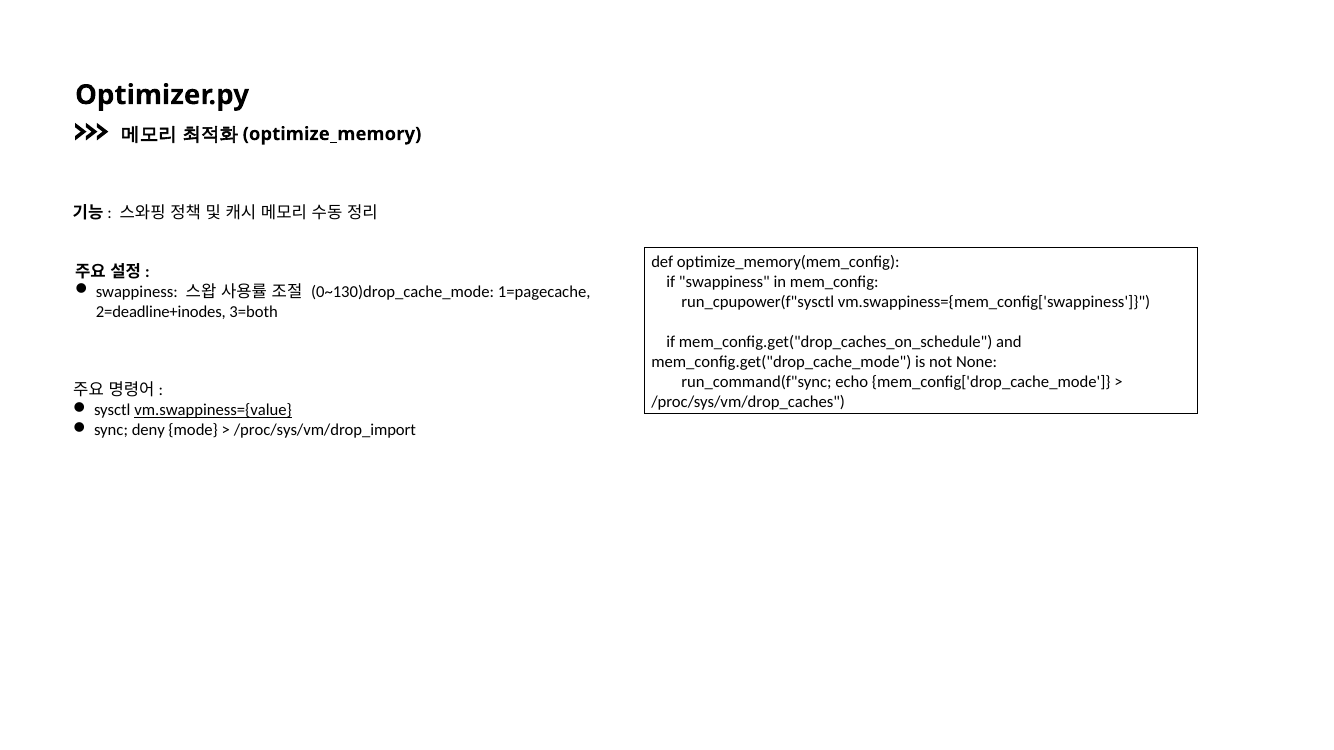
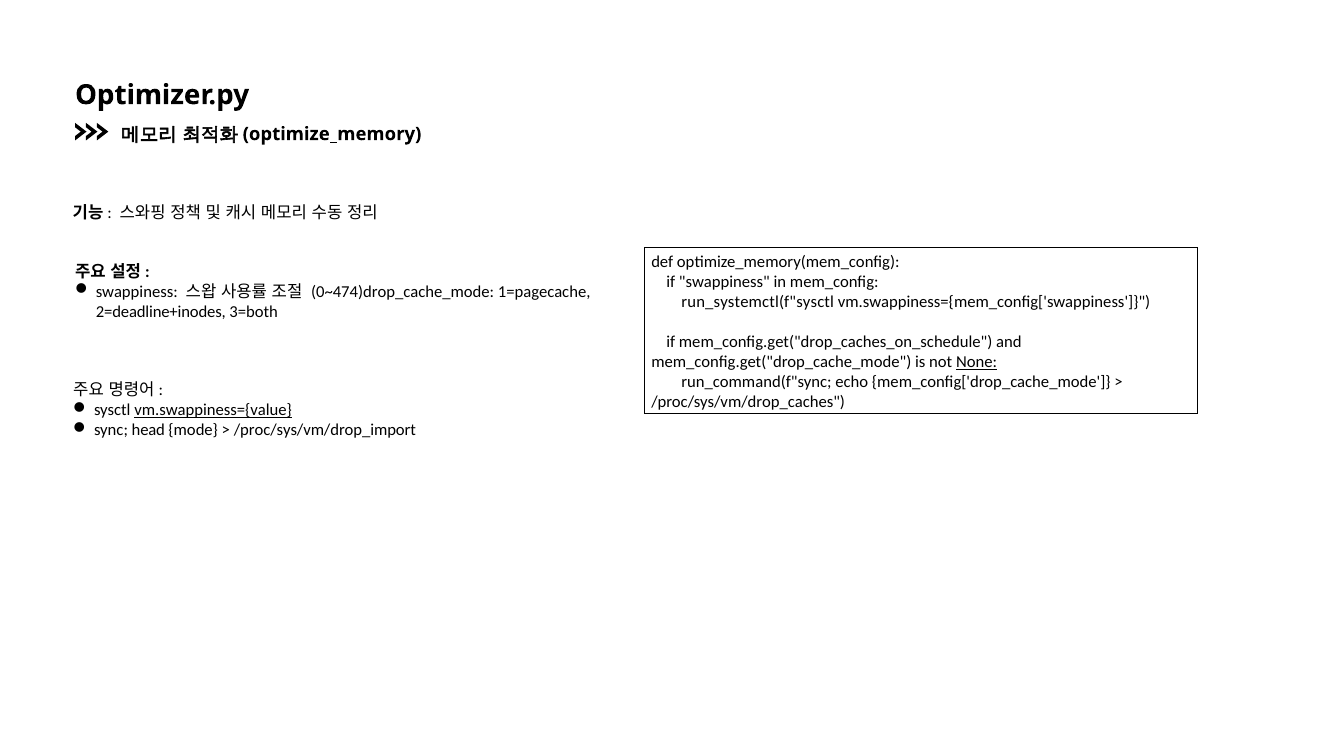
0~130)drop_cache_mode: 0~130)drop_cache_mode -> 0~474)drop_cache_mode
run_cpupower(f"sysctl: run_cpupower(f"sysctl -> run_systemctl(f"sysctl
None underline: none -> present
deny: deny -> head
